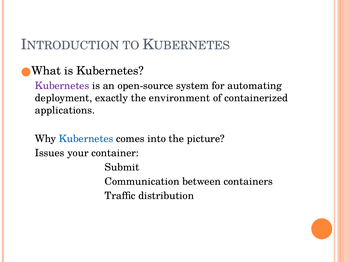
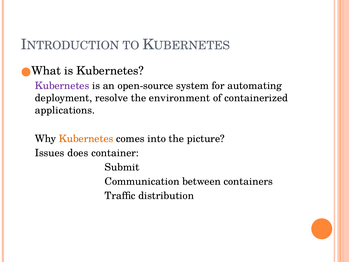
exactly: exactly -> resolve
Kubernetes at (86, 139) colour: blue -> orange
your: your -> does
